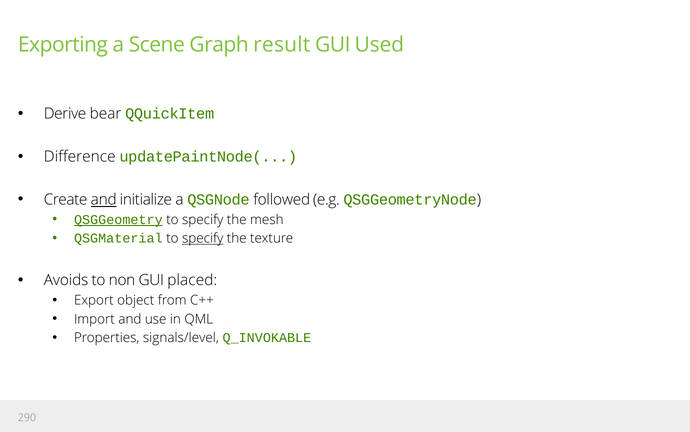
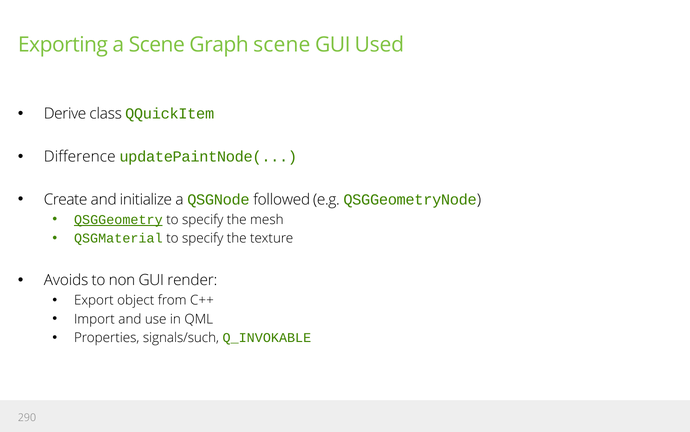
Graph result: result -> scene
bear: bear -> class
and at (104, 199) underline: present -> none
specify at (203, 238) underline: present -> none
placed: placed -> render
signals/level: signals/level -> signals/such
